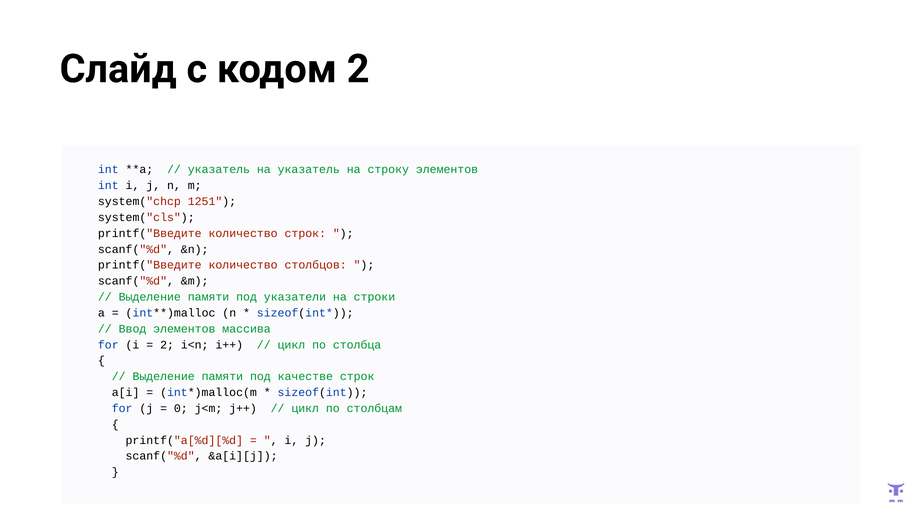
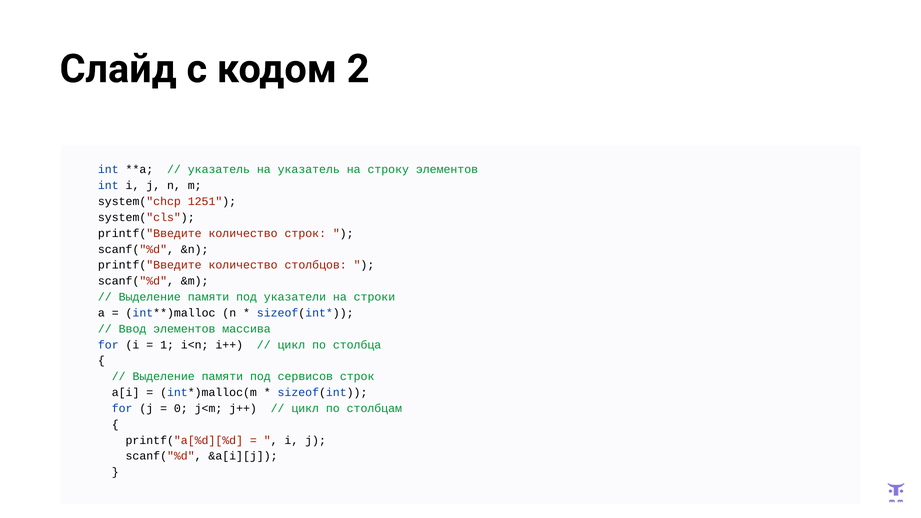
2 at (167, 345): 2 -> 1
качестве: качестве -> сервисов
